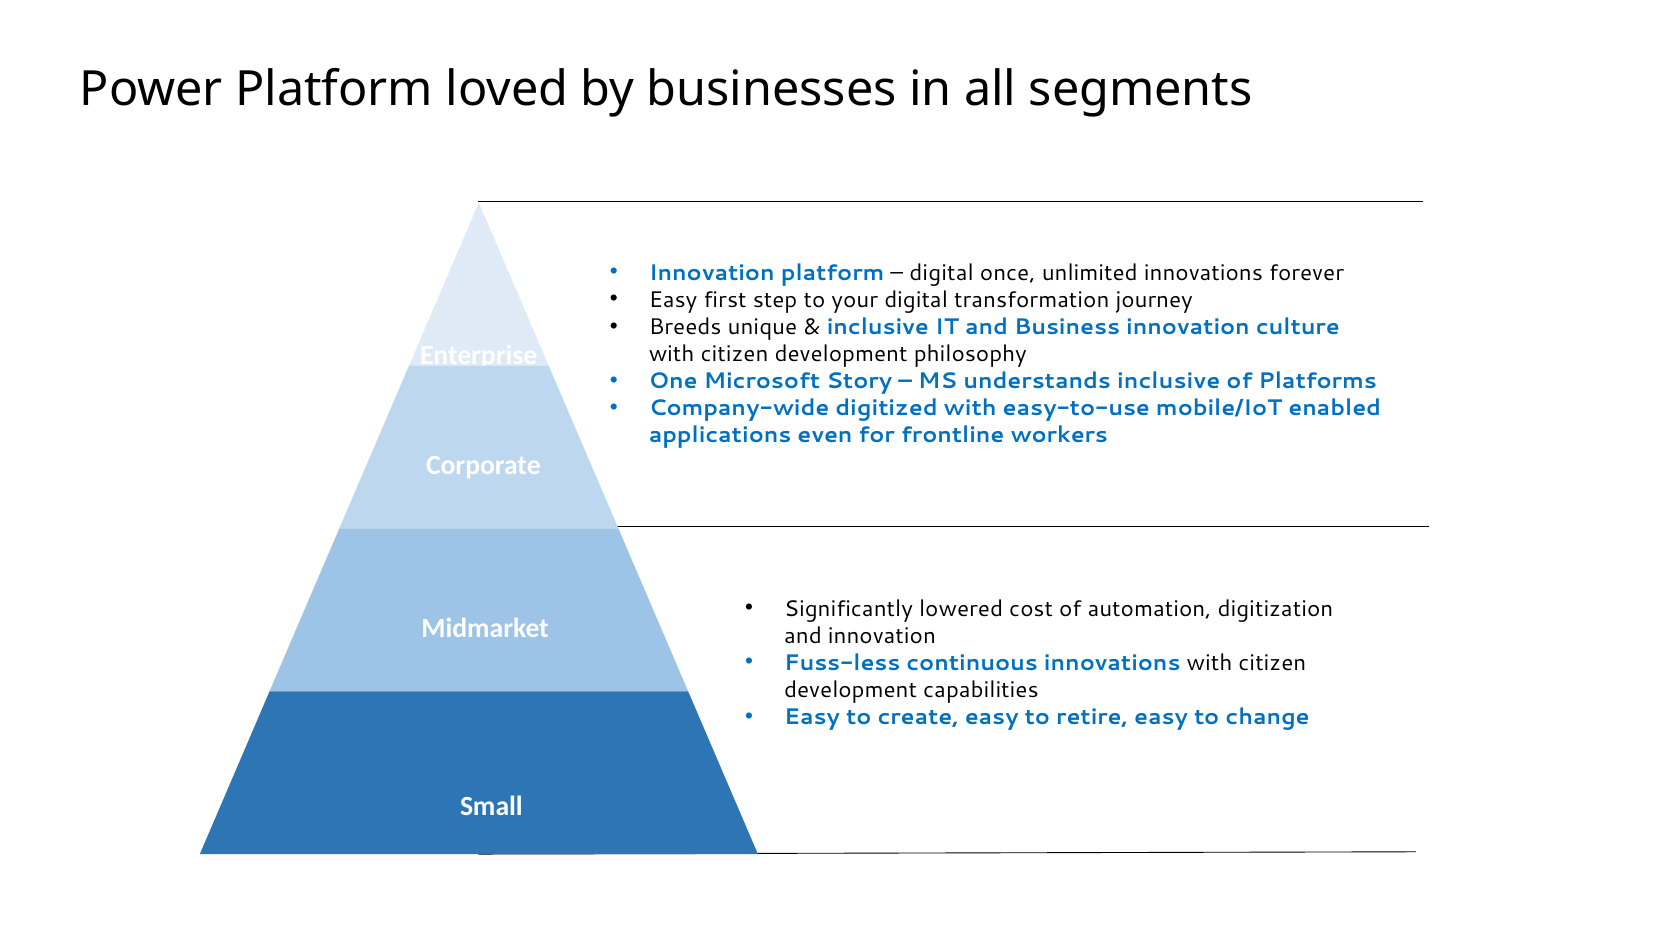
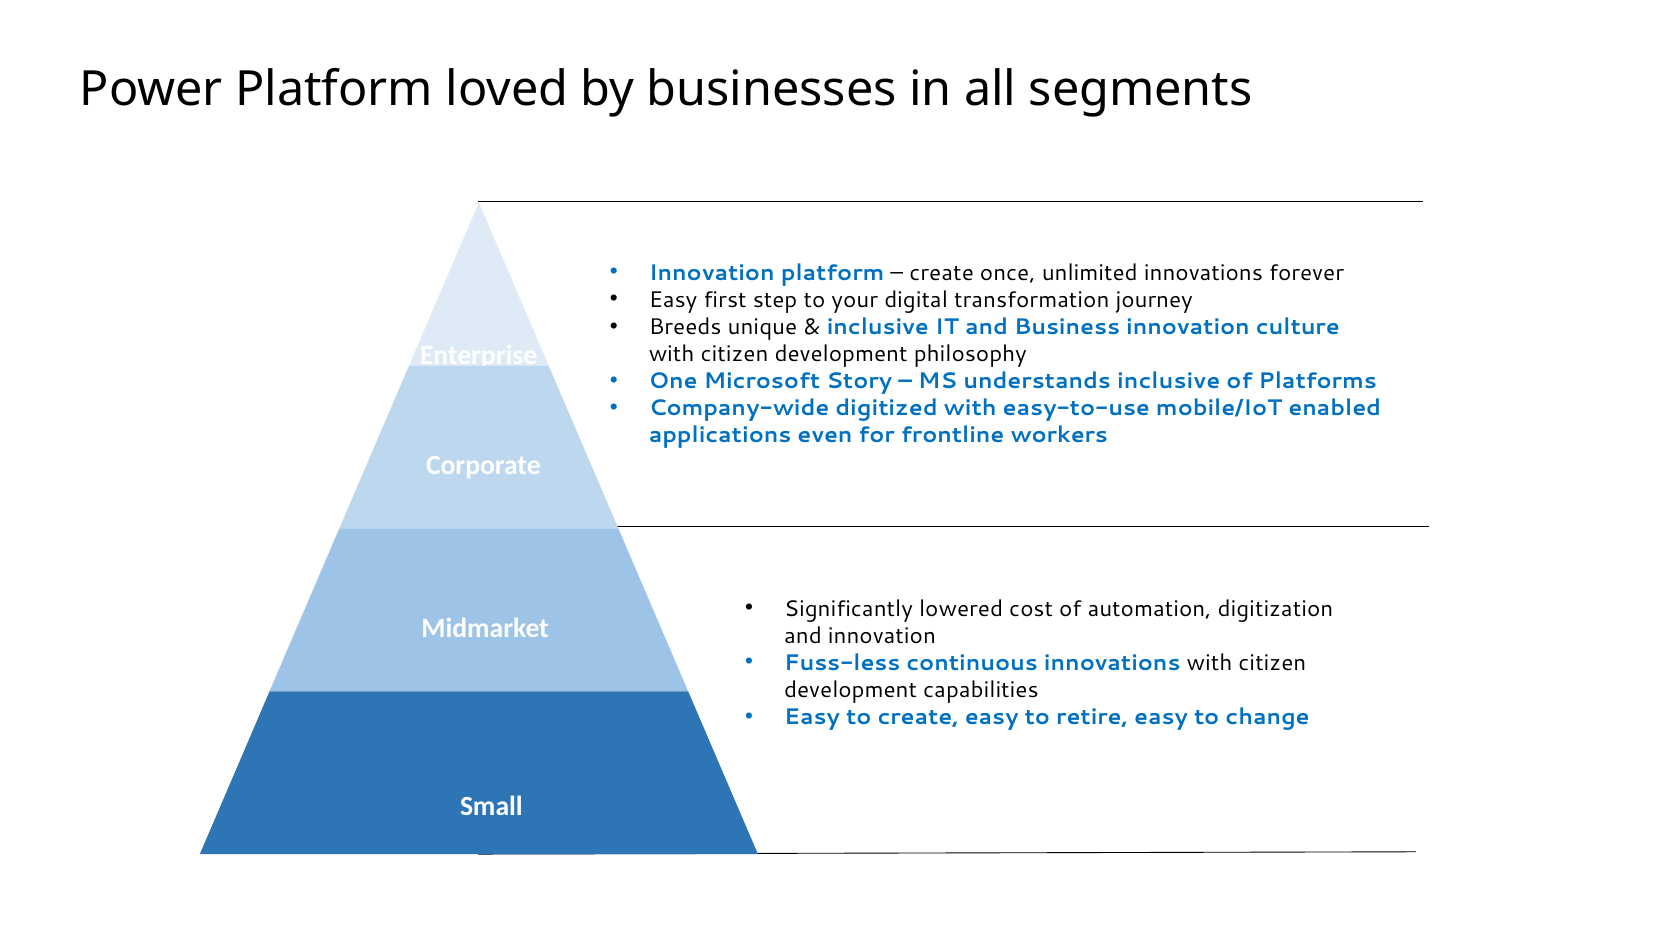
digital at (942, 273): digital -> create
